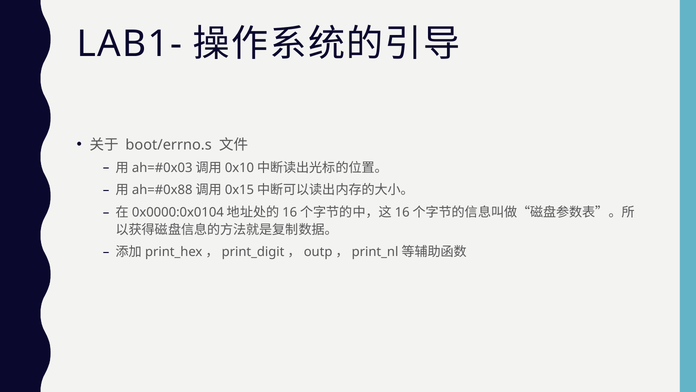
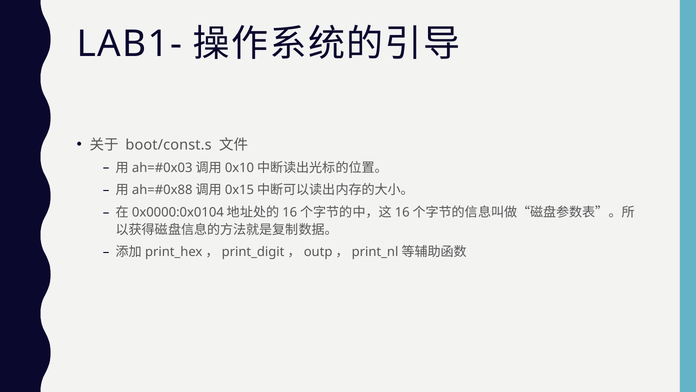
boot/errno.s: boot/errno.s -> boot/const.s
